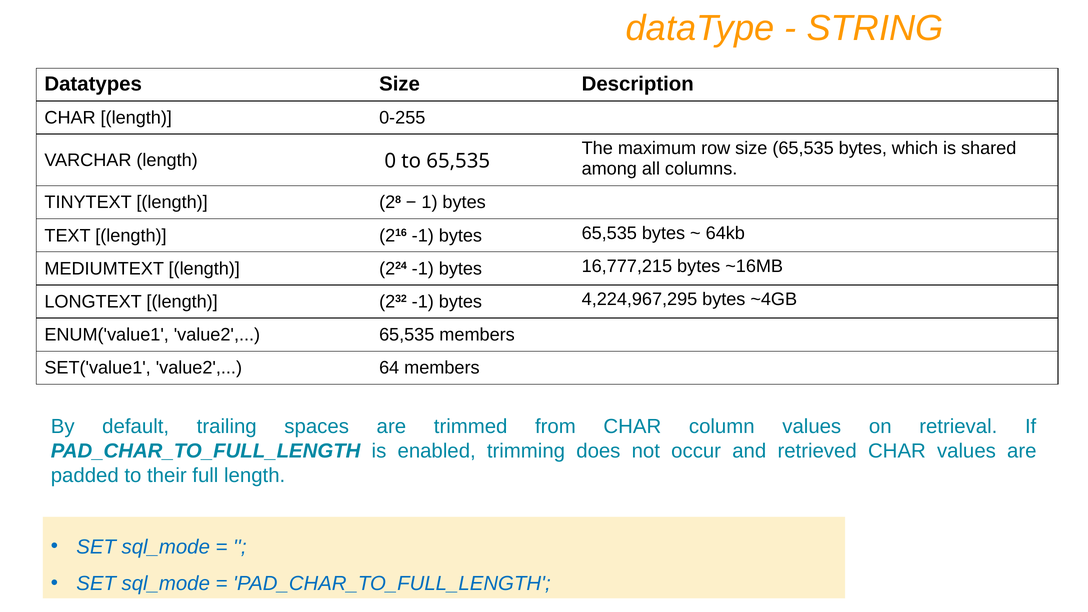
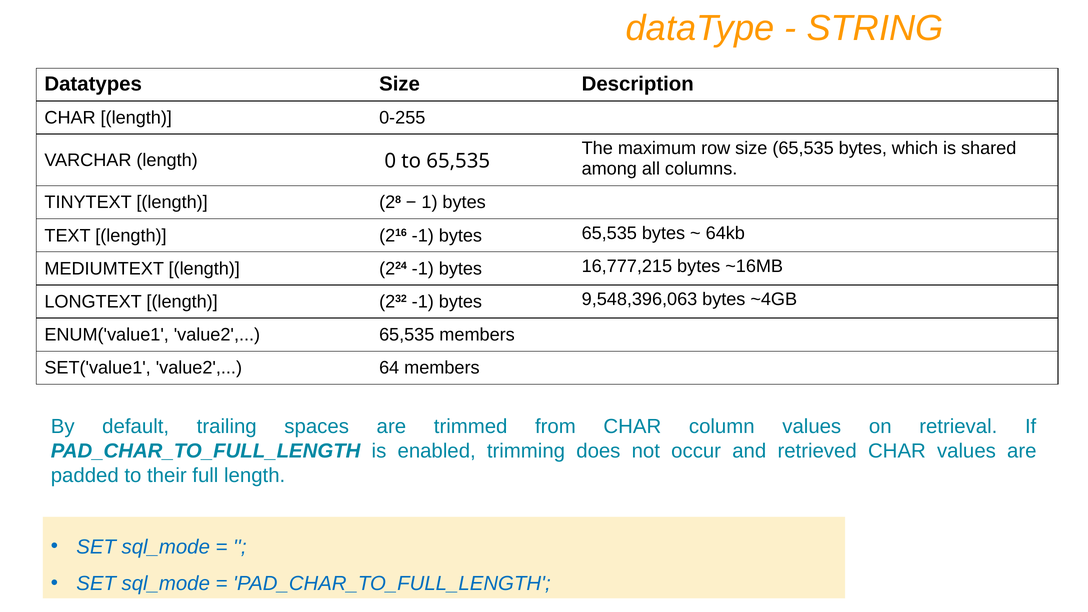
4,224,967,295: 4,224,967,295 -> 9,548,396,063
